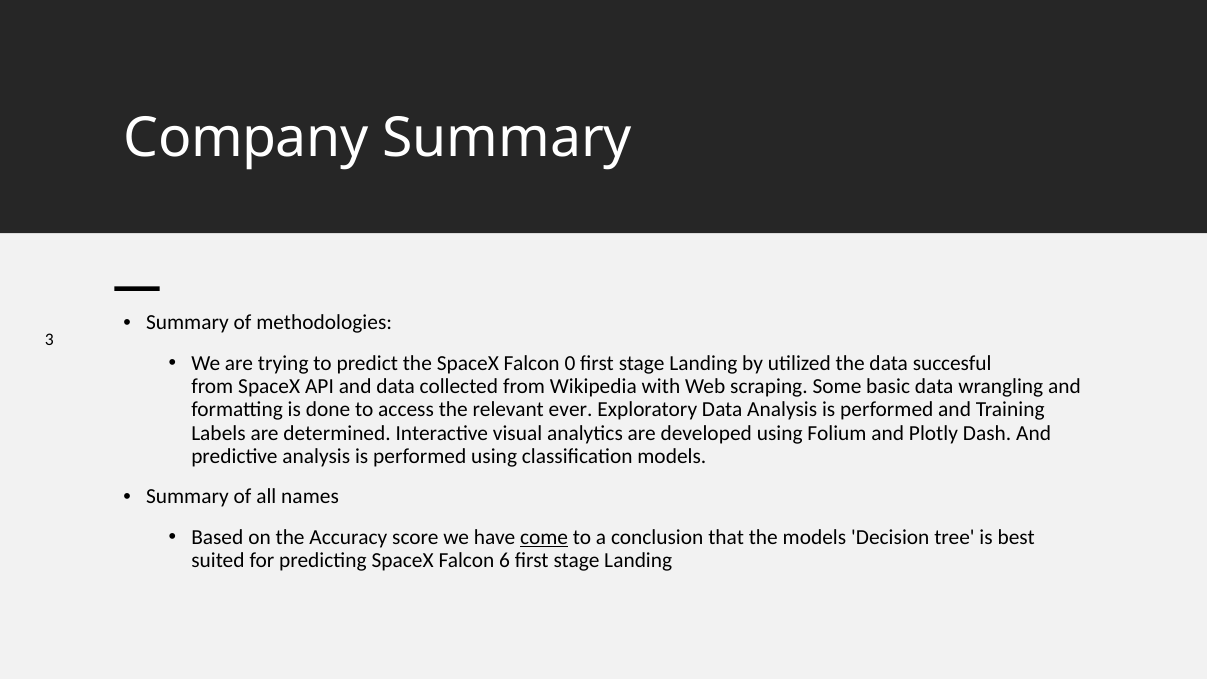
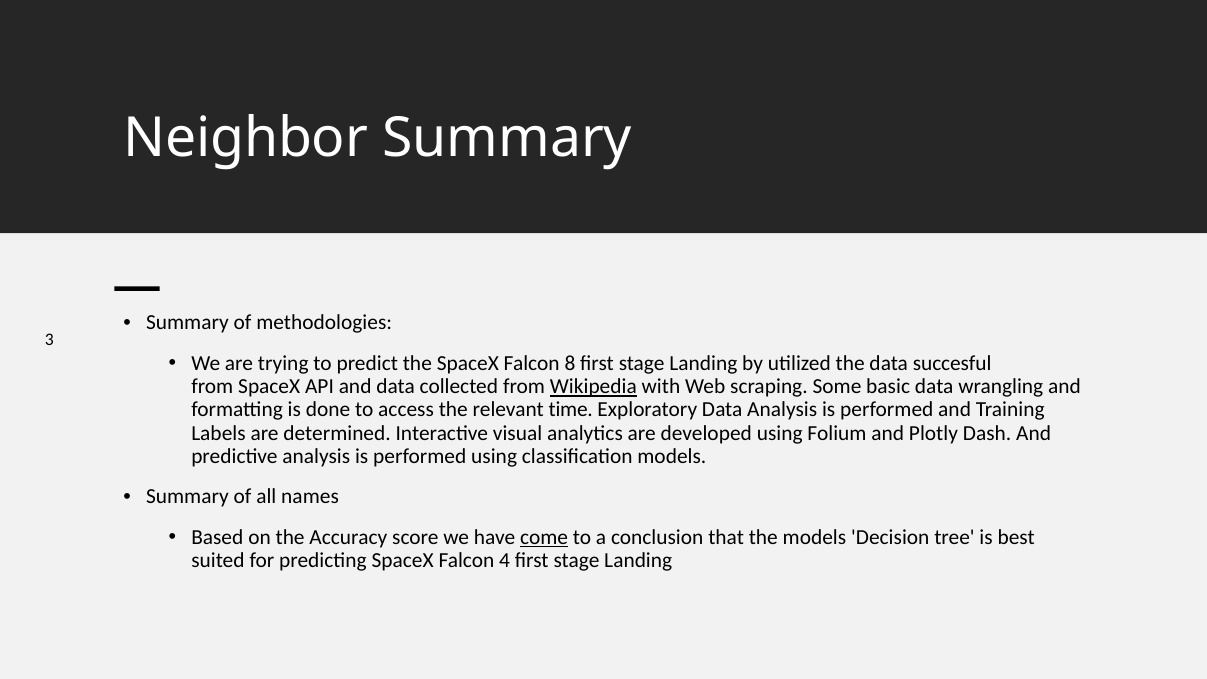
Company: Company -> Neighbor
0: 0 -> 8
Wikipedia underline: none -> present
ever: ever -> time
6: 6 -> 4
